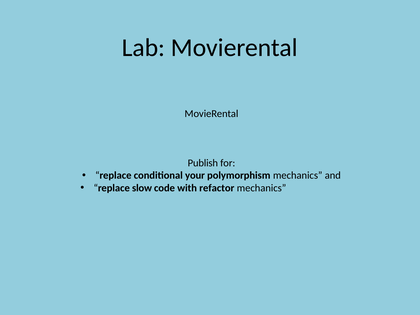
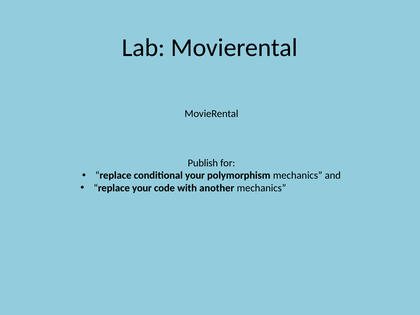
replace slow: slow -> your
refactor: refactor -> another
